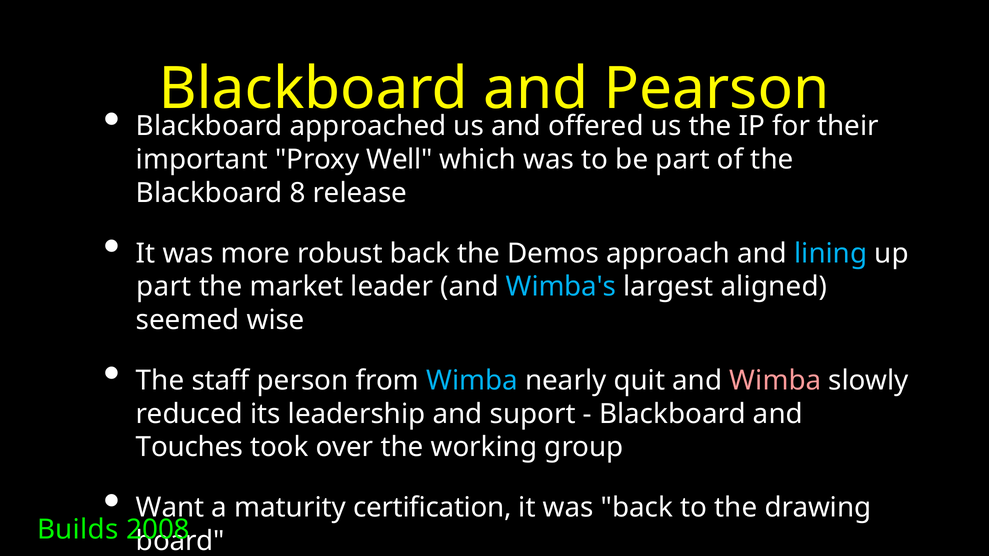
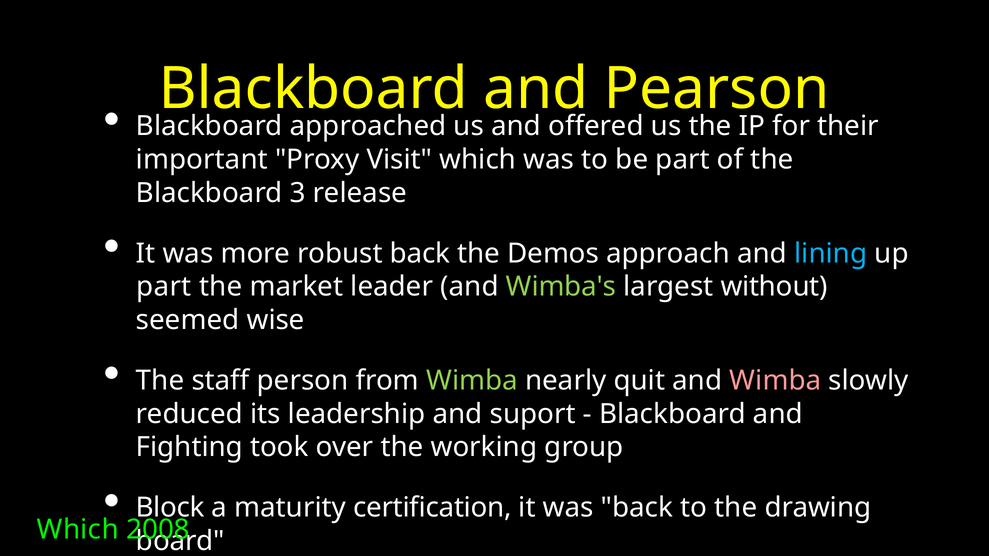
Well: Well -> Visit
8: 8 -> 3
Wimba's colour: light blue -> light green
aligned: aligned -> without
Wimba at (472, 381) colour: light blue -> light green
Touches: Touches -> Fighting
Want: Want -> Block
Builds at (78, 530): Builds -> Which
